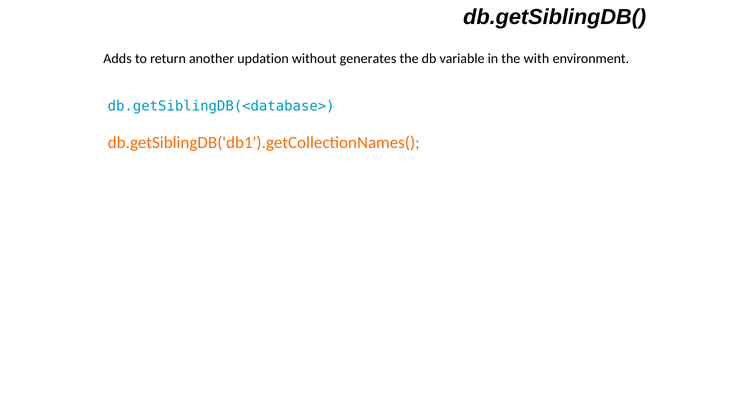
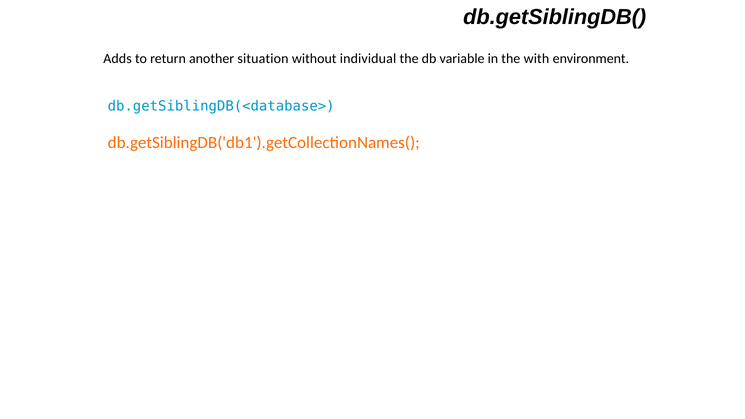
updation: updation -> situation
generates: generates -> individual
